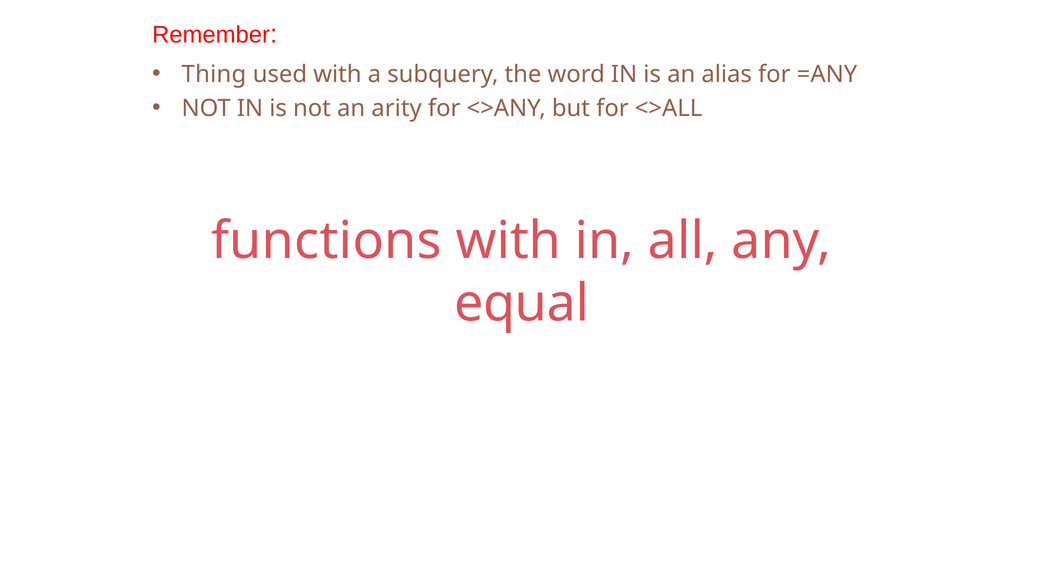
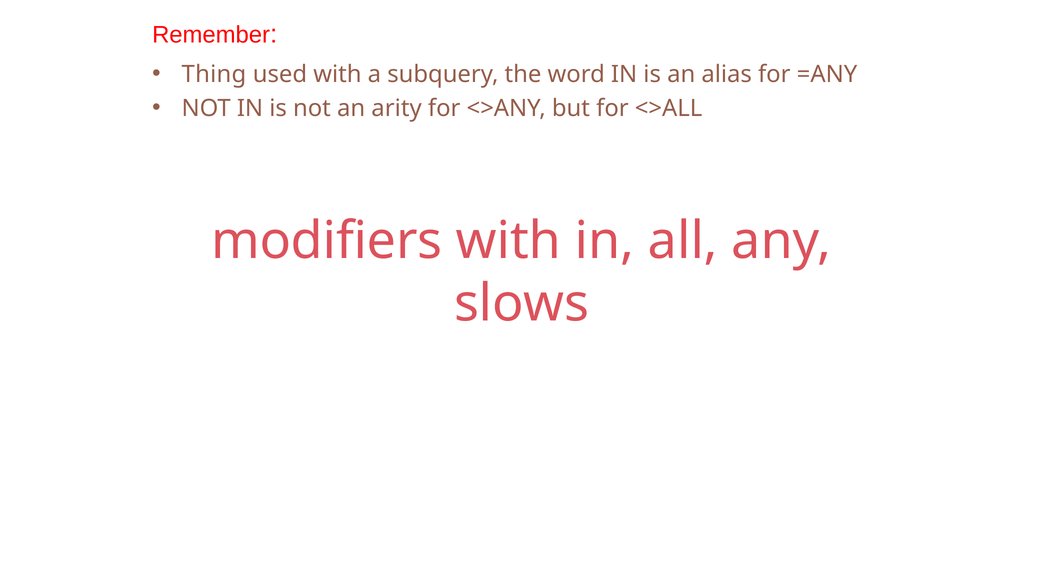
functions: functions -> modifiers
equal: equal -> slows
